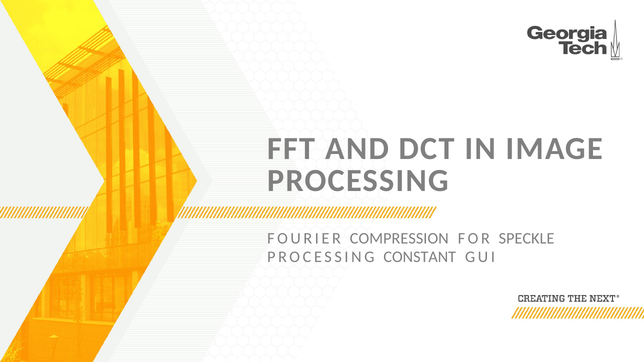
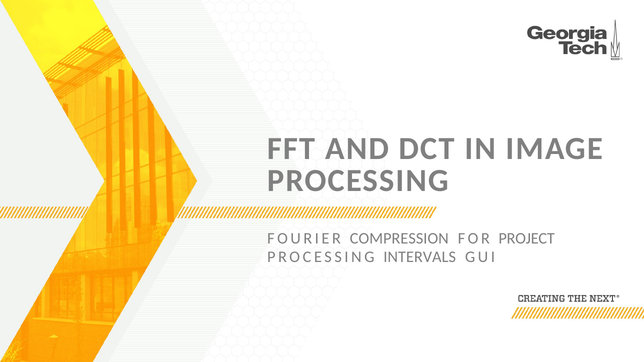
SPECKLE: SPECKLE -> PROJECT
CONSTANT: CONSTANT -> INTERVALS
